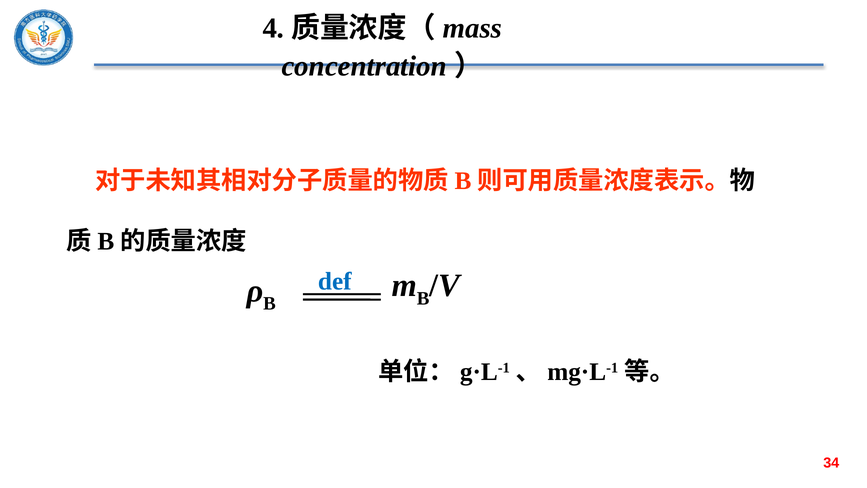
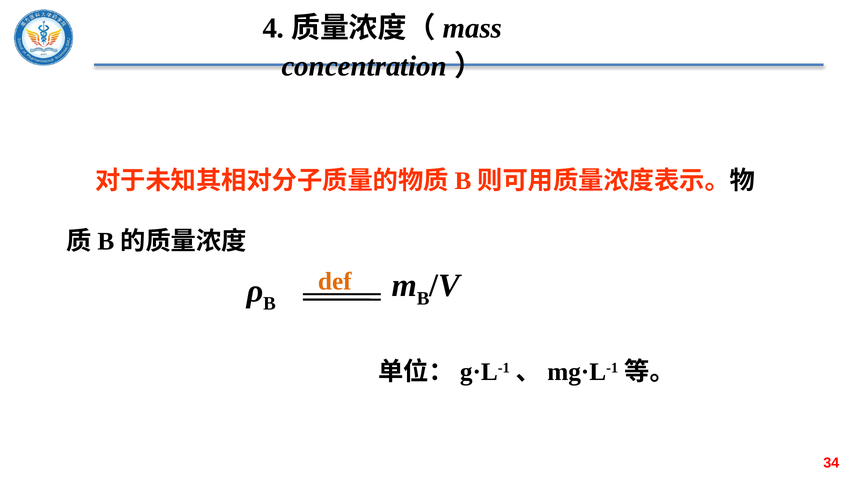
def colour: blue -> orange
